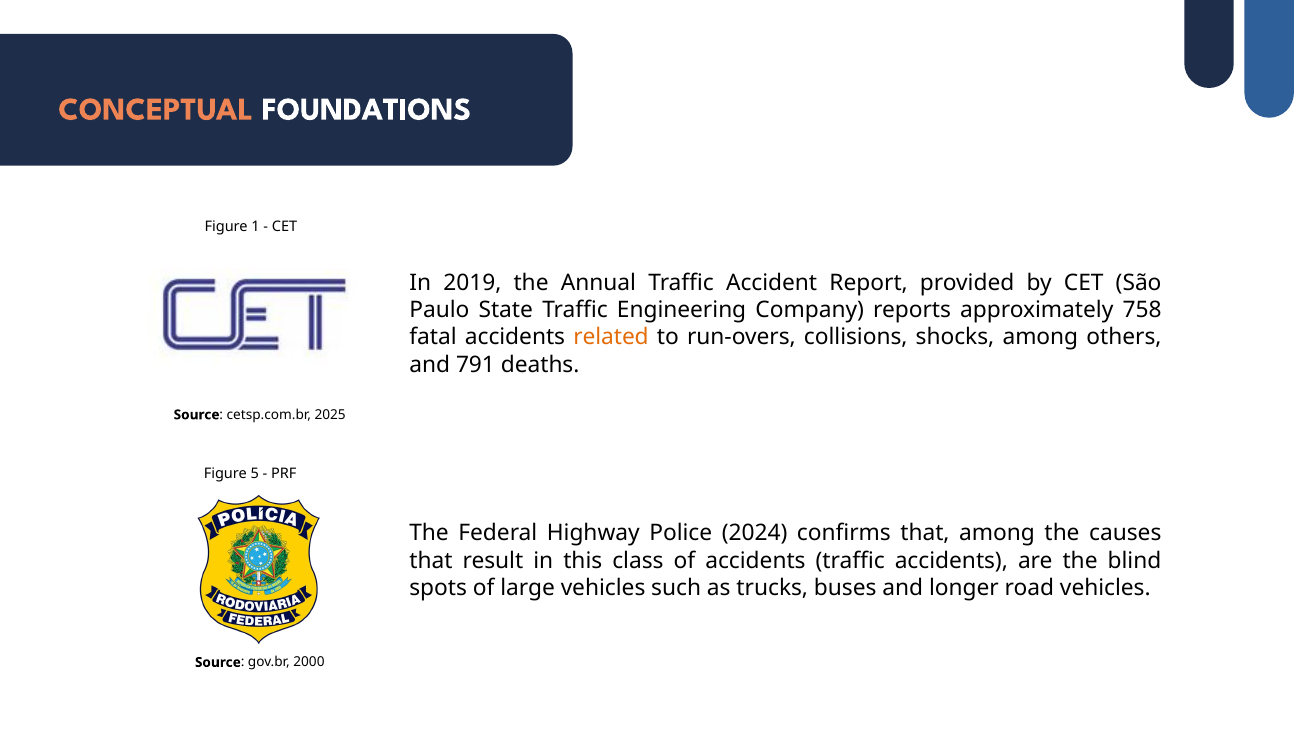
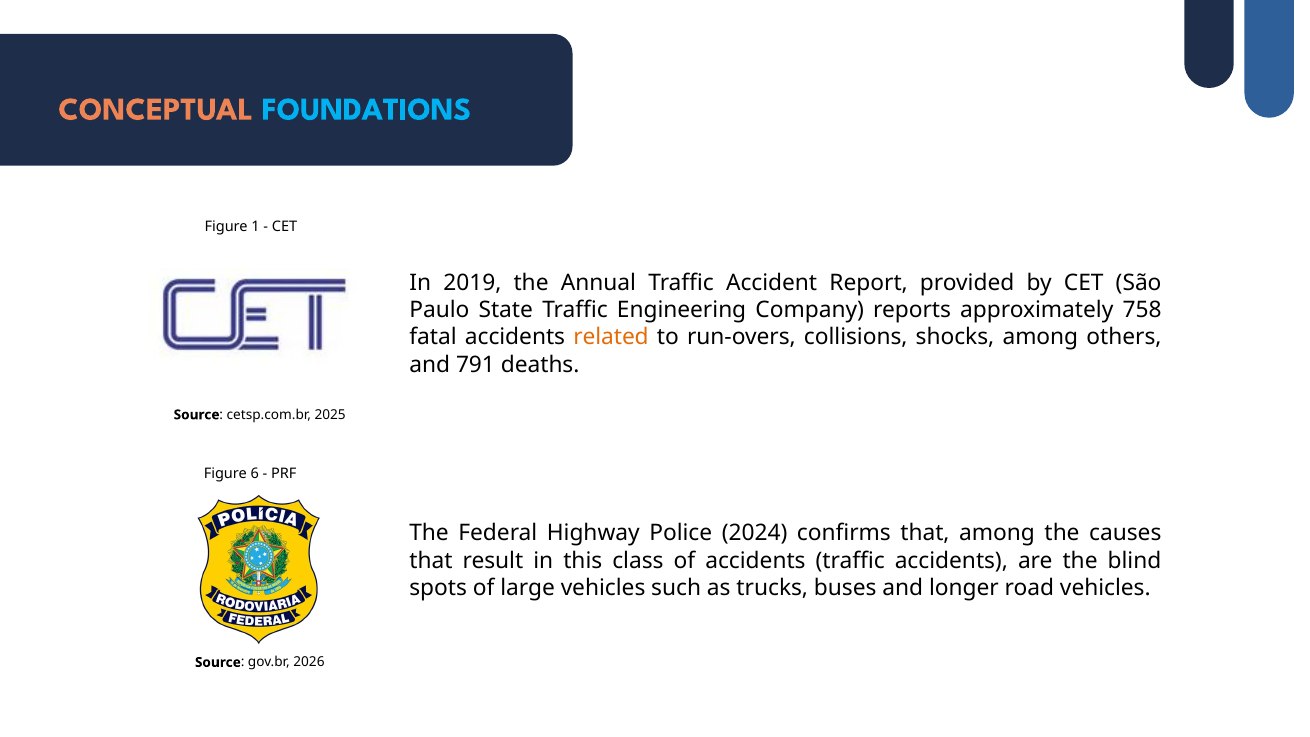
FOUNDATIONS colour: white -> light blue
5: 5 -> 6
2000: 2000 -> 2026
